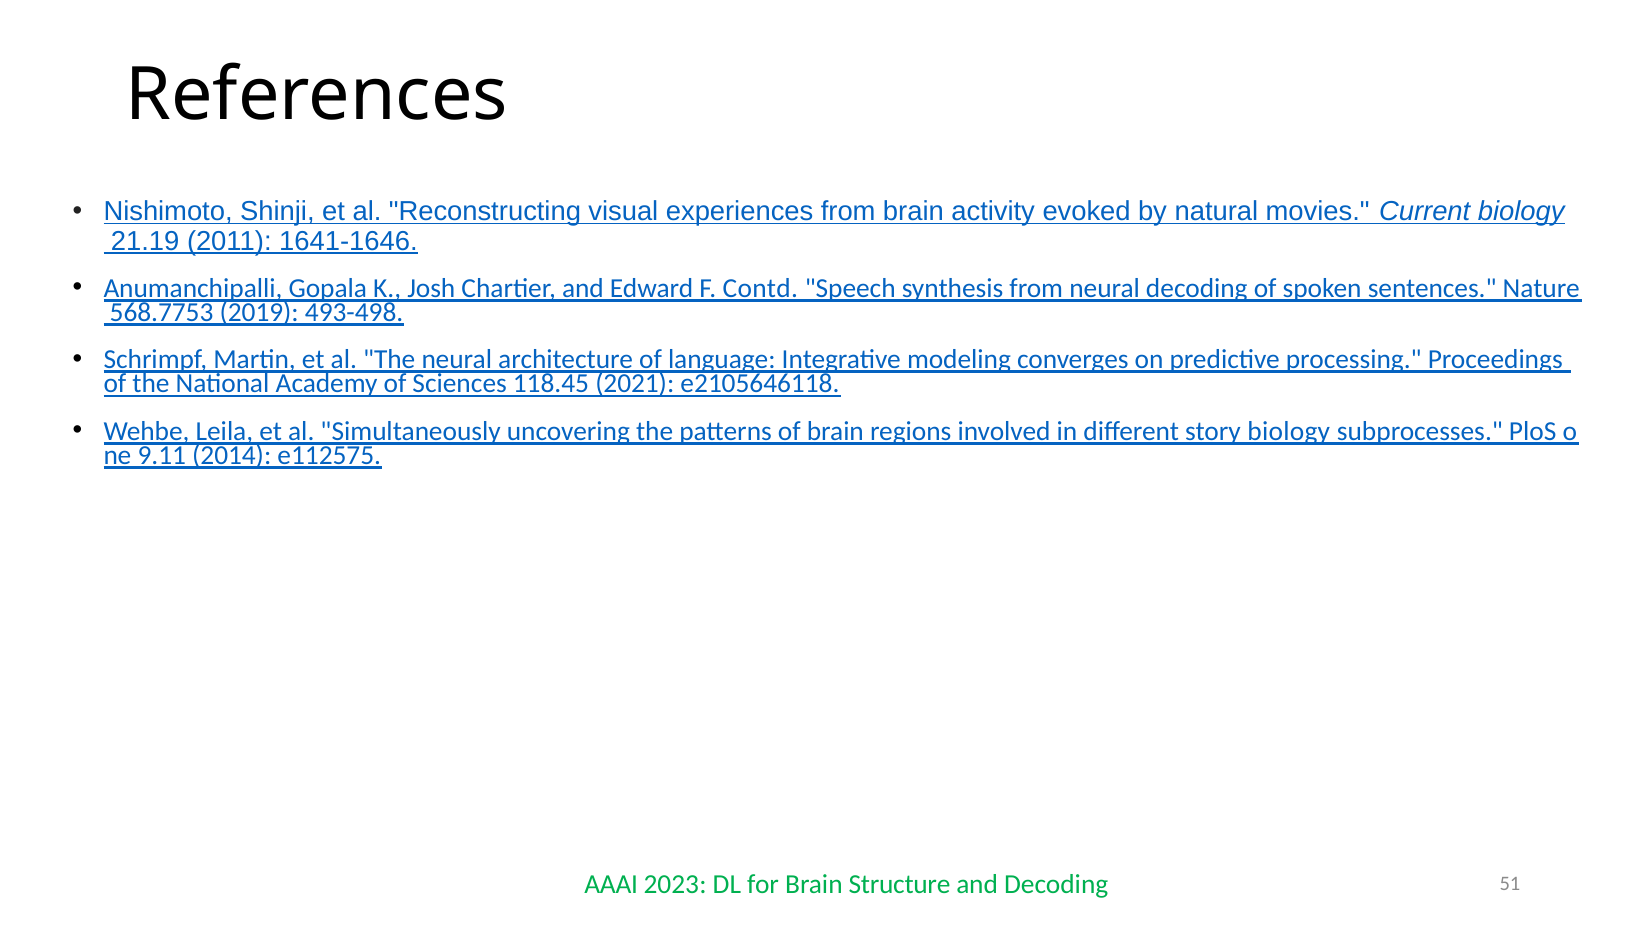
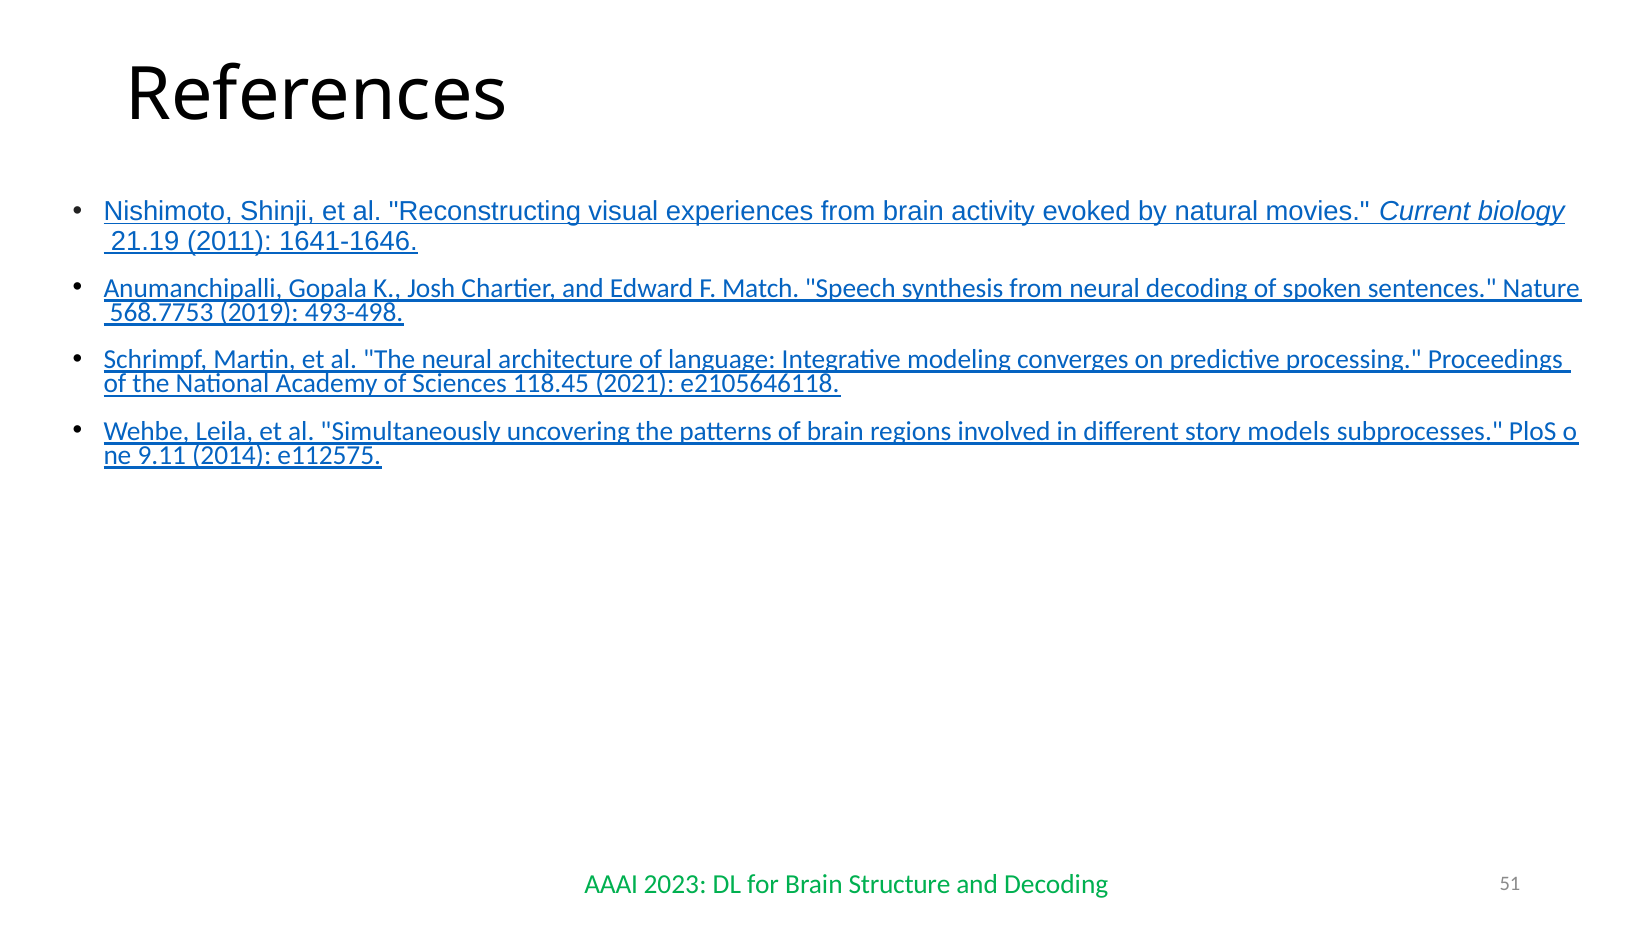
Contd: Contd -> Match
story biology: biology -> models
